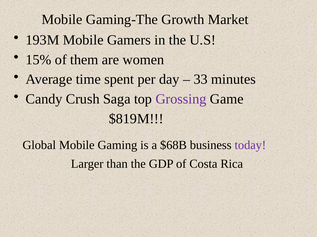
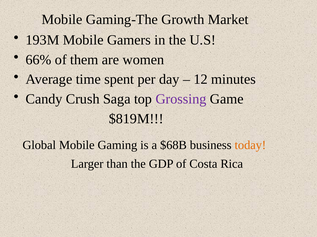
15%: 15% -> 66%
33: 33 -> 12
today colour: purple -> orange
